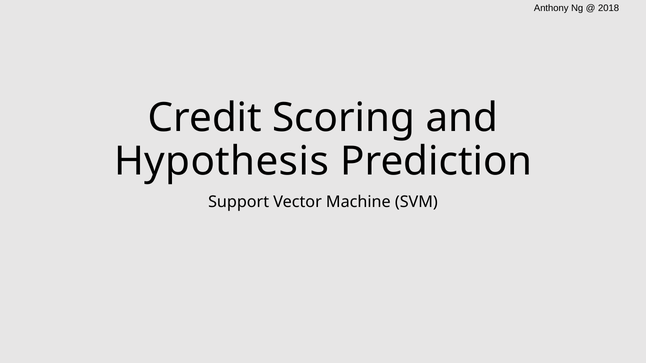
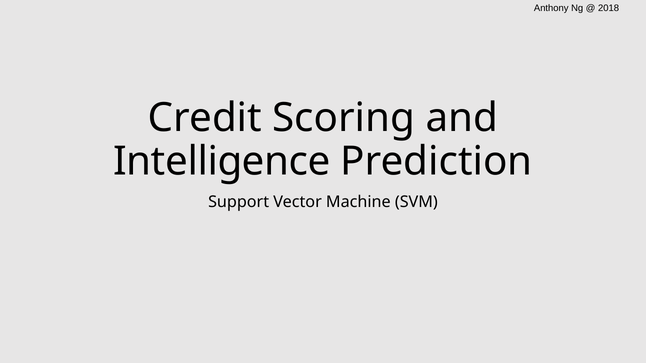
Hypothesis: Hypothesis -> Intelligence
